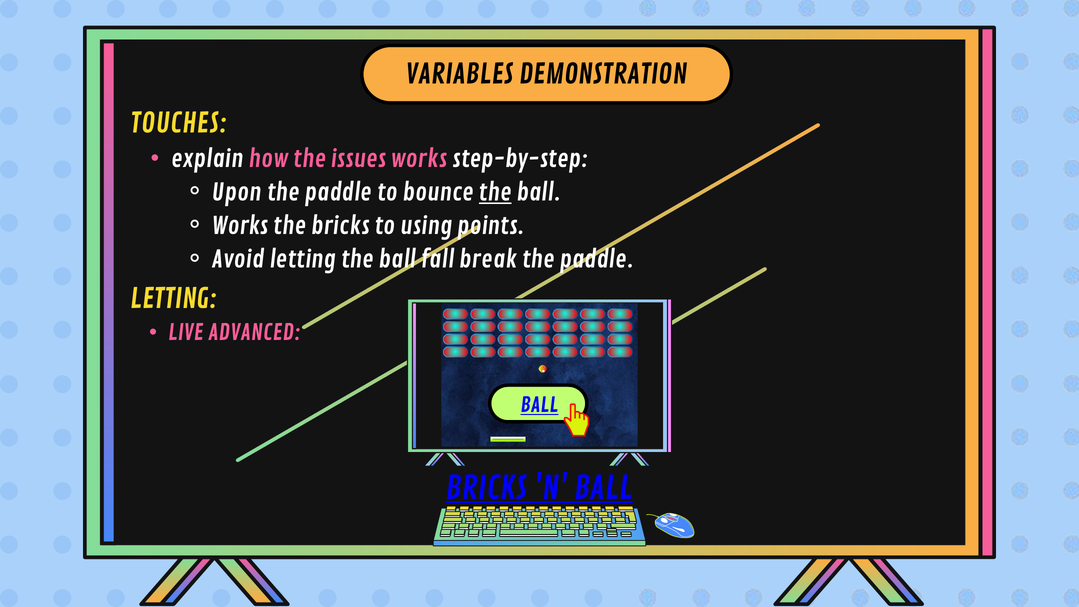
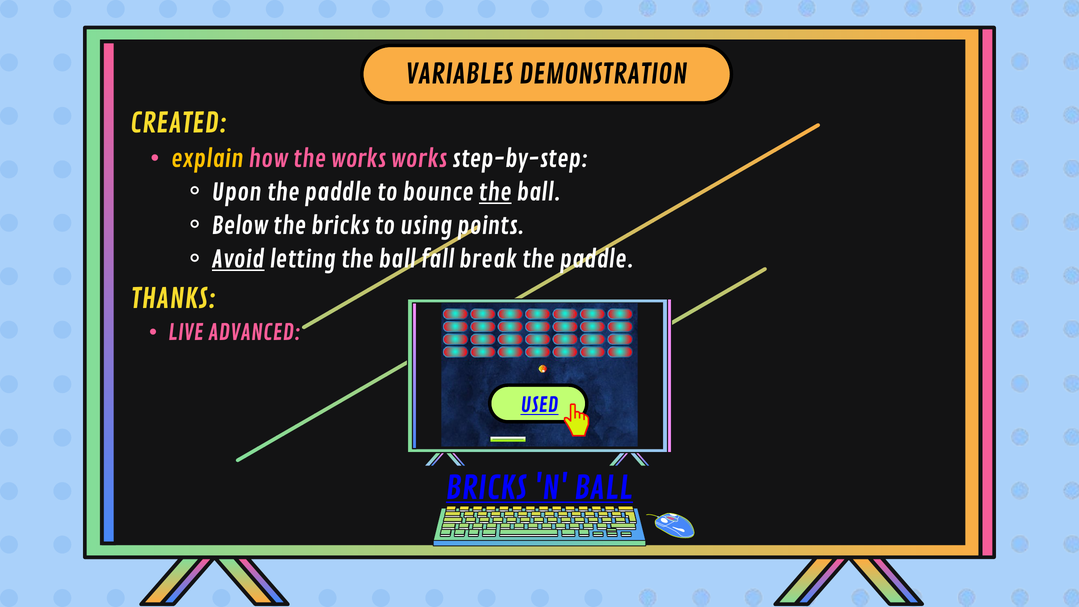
TOUCHES: TOUCHES -> CREATED
explain colour: white -> yellow
the issues: issues -> works
Works at (240, 226): Works -> Below
Avoid underline: none -> present
LETTING at (174, 299): LETTING -> THANKS
BALL at (539, 405): BALL -> USED
